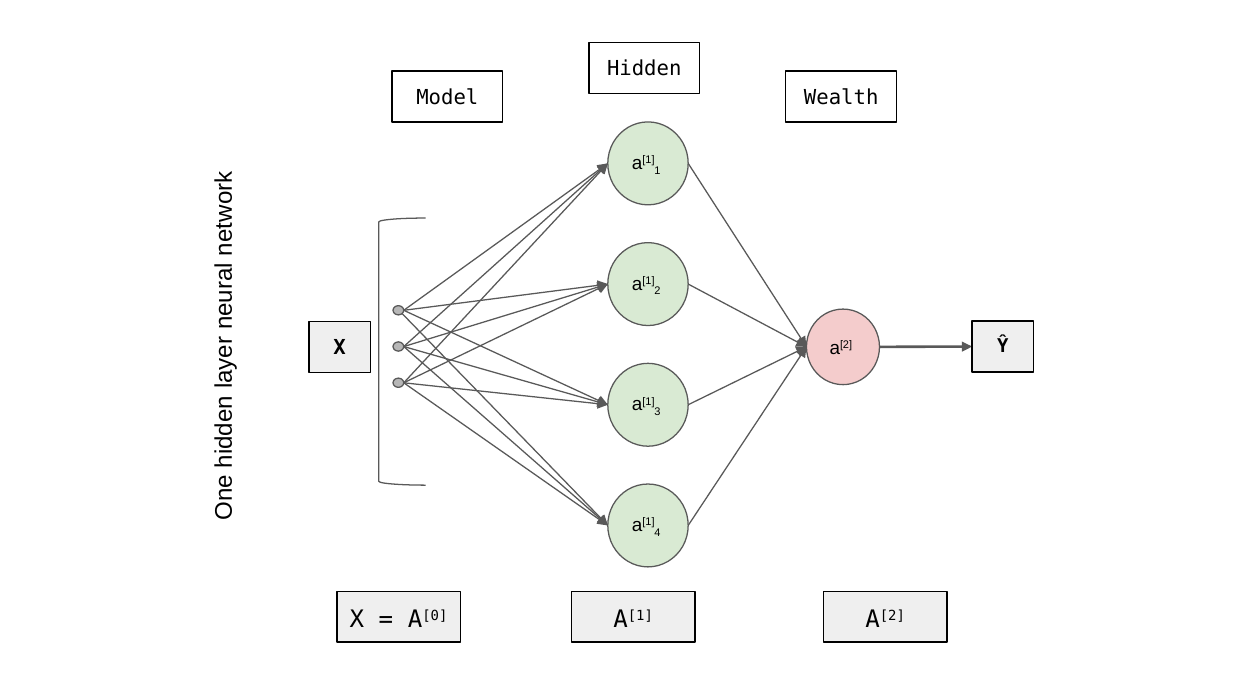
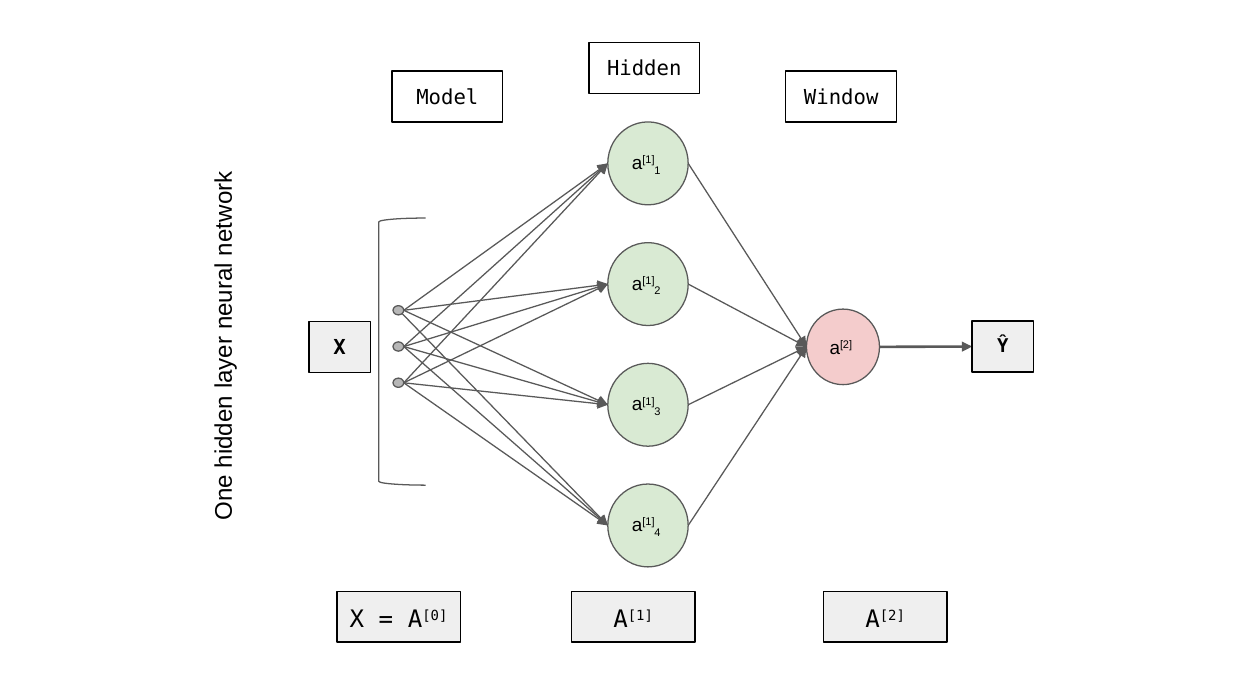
Wealth: Wealth -> Window
